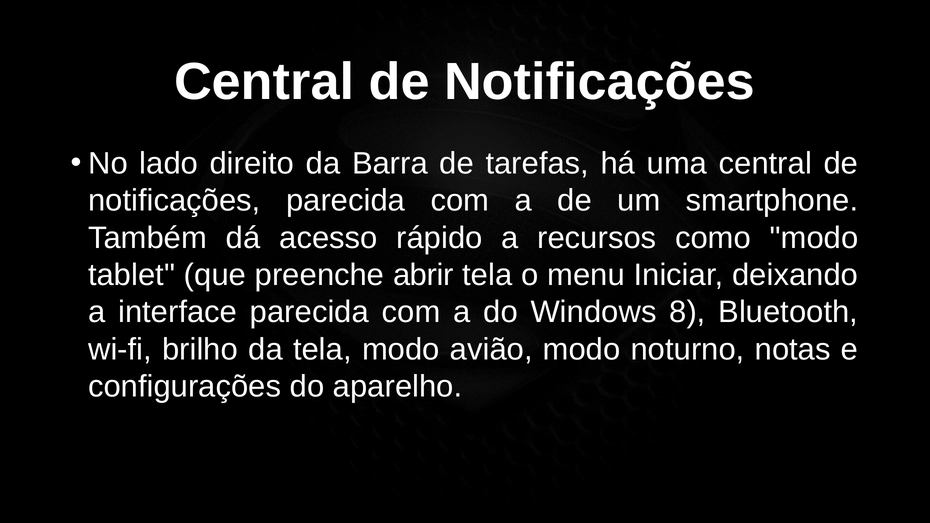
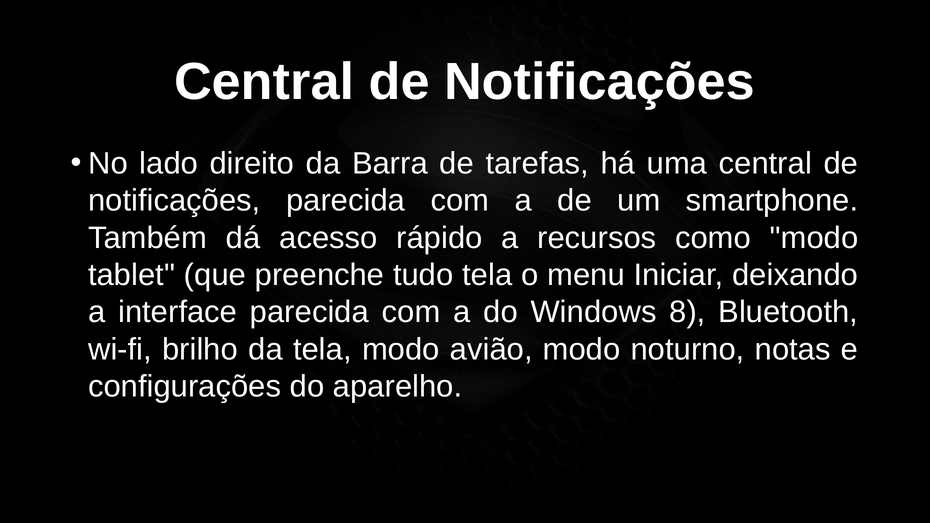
abrir: abrir -> tudo
